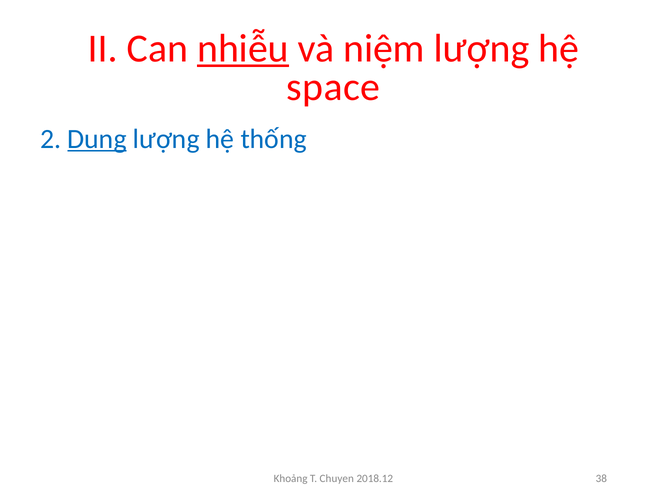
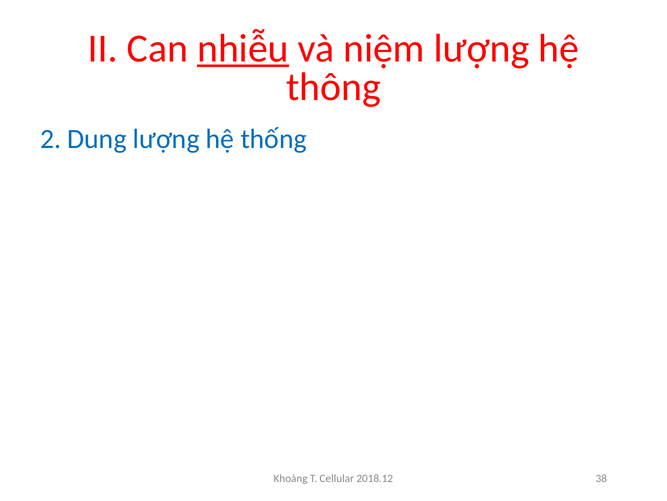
space: space -> thông
Dung underline: present -> none
Chuyen: Chuyen -> Cellular
